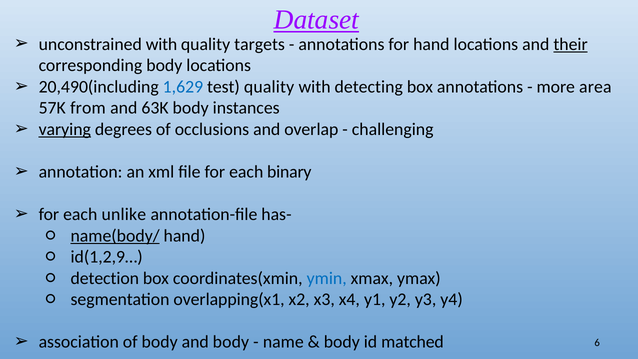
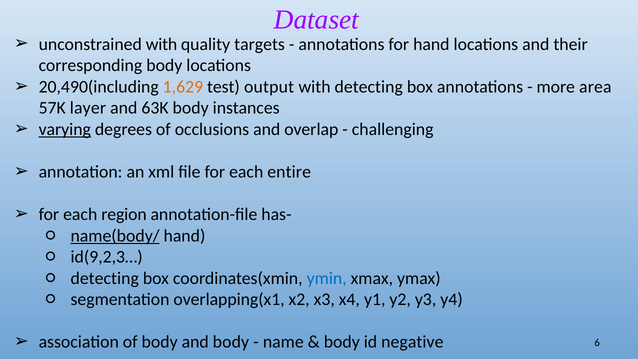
Dataset underline: present -> none
their underline: present -> none
1,629 colour: blue -> orange
test quality: quality -> output
from: from -> layer
binary: binary -> entire
unlike: unlike -> region
id(1,2,9…: id(1,2,9… -> id(9,2,3…
detection at (105, 278): detection -> detecting
matched: matched -> negative
